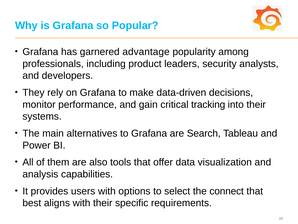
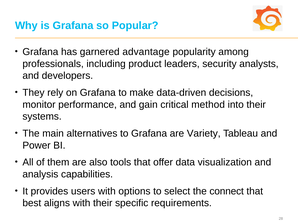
tracking: tracking -> method
Search: Search -> Variety
